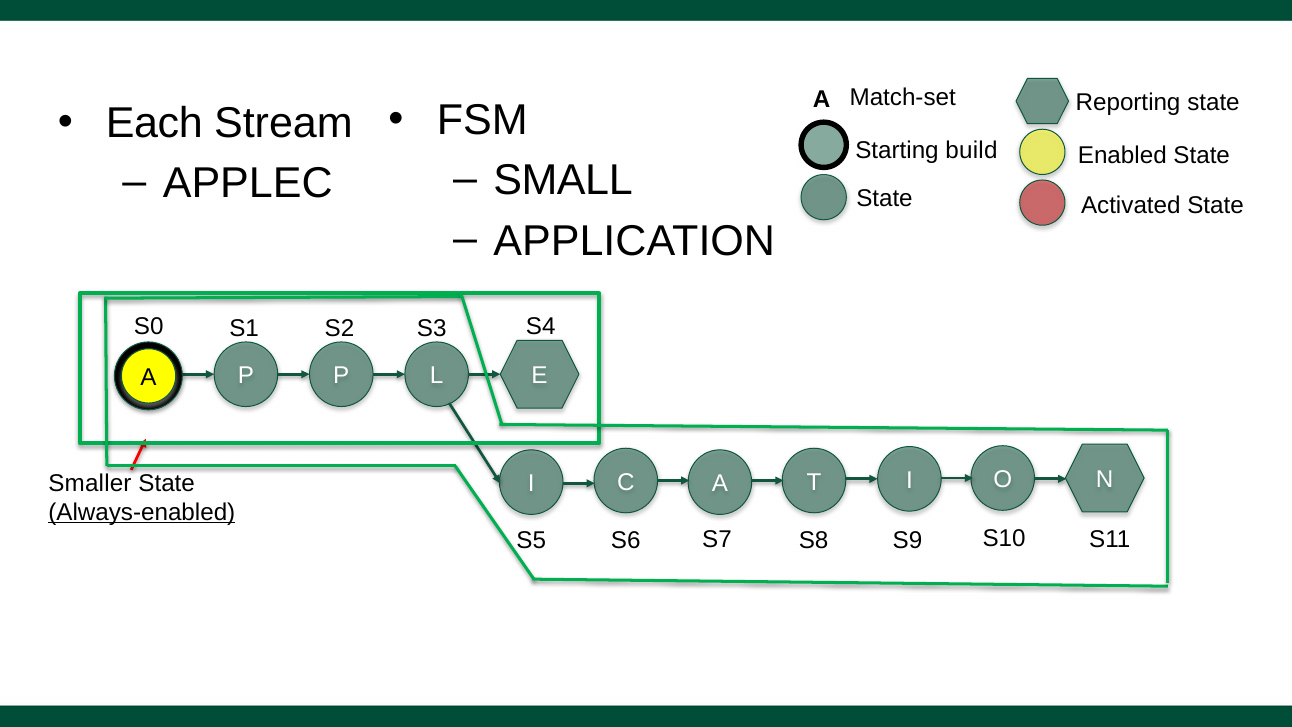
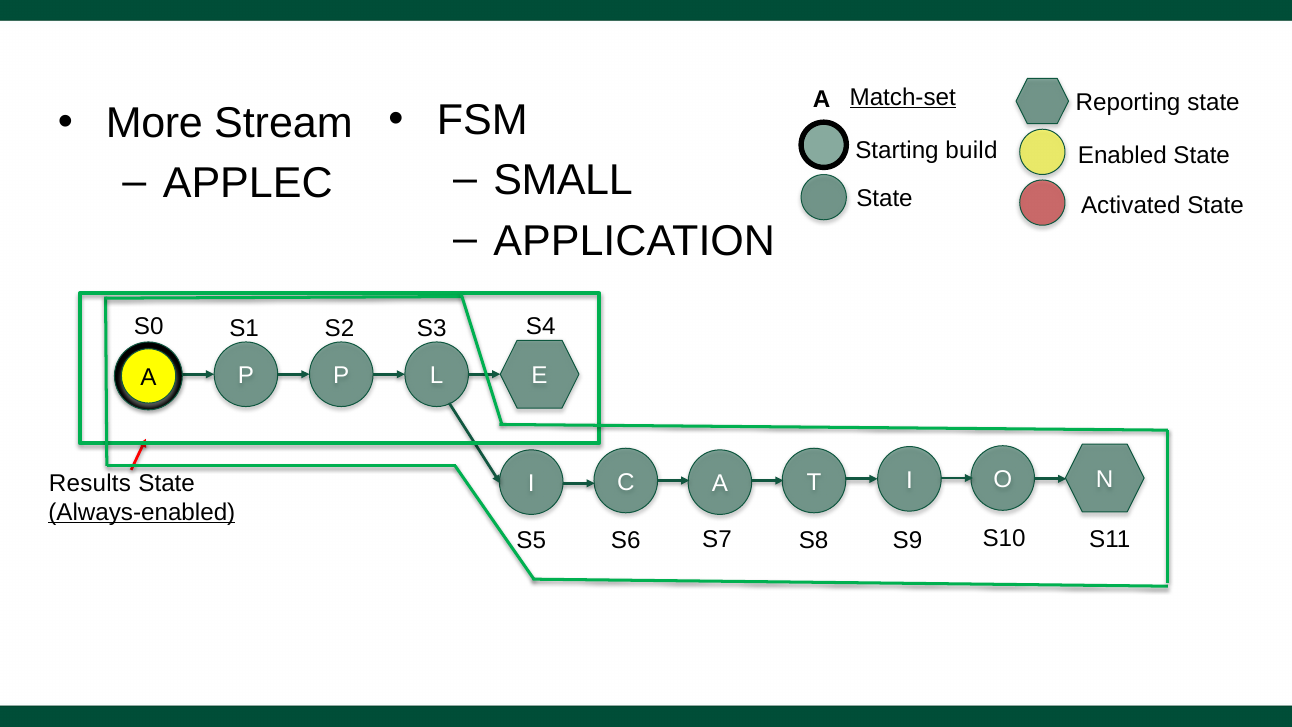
Match-set underline: none -> present
Each: Each -> More
Smaller: Smaller -> Results
